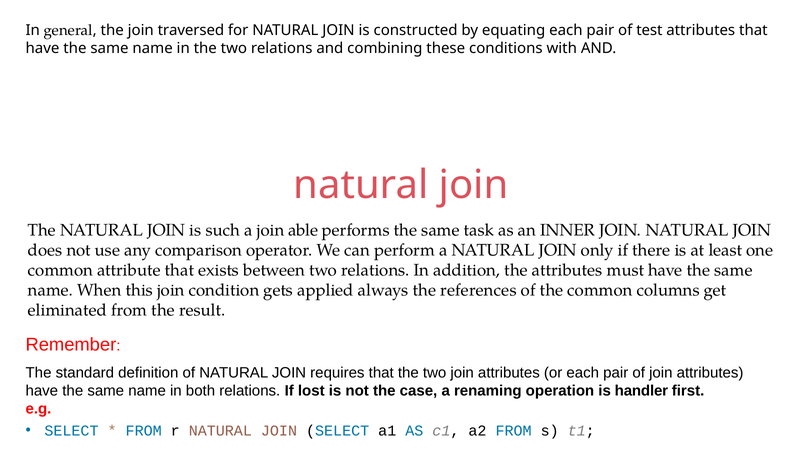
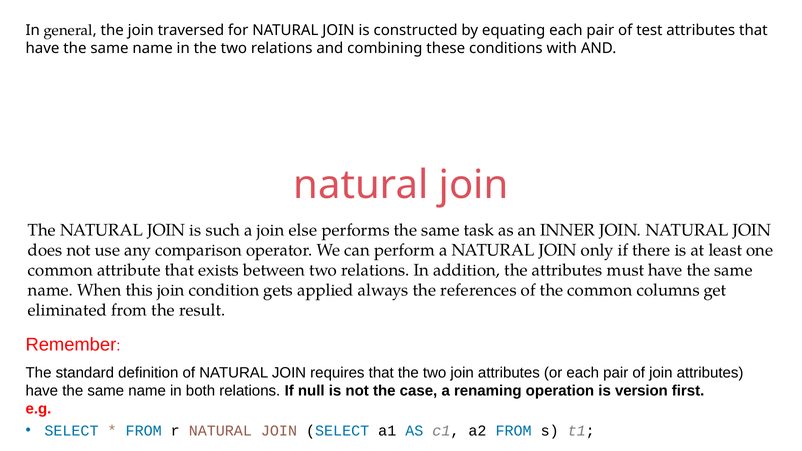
able: able -> else
lost: lost -> null
handler: handler -> version
